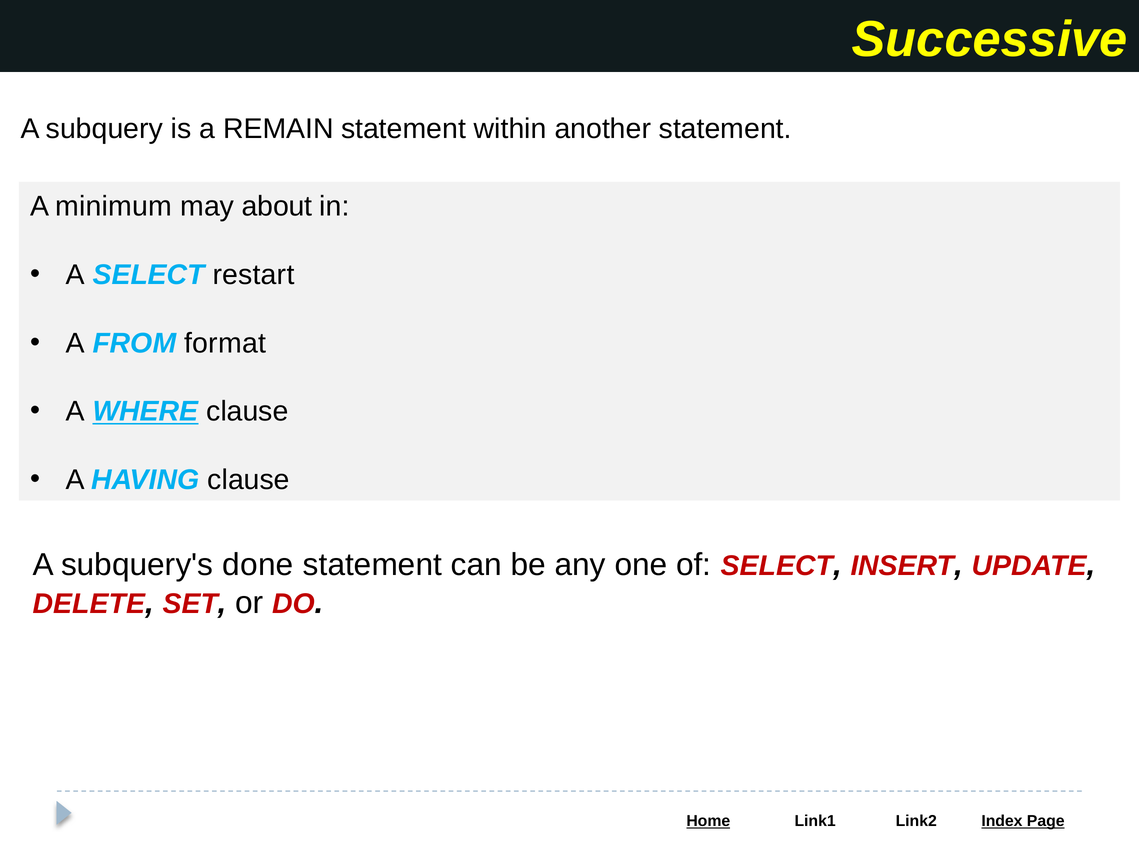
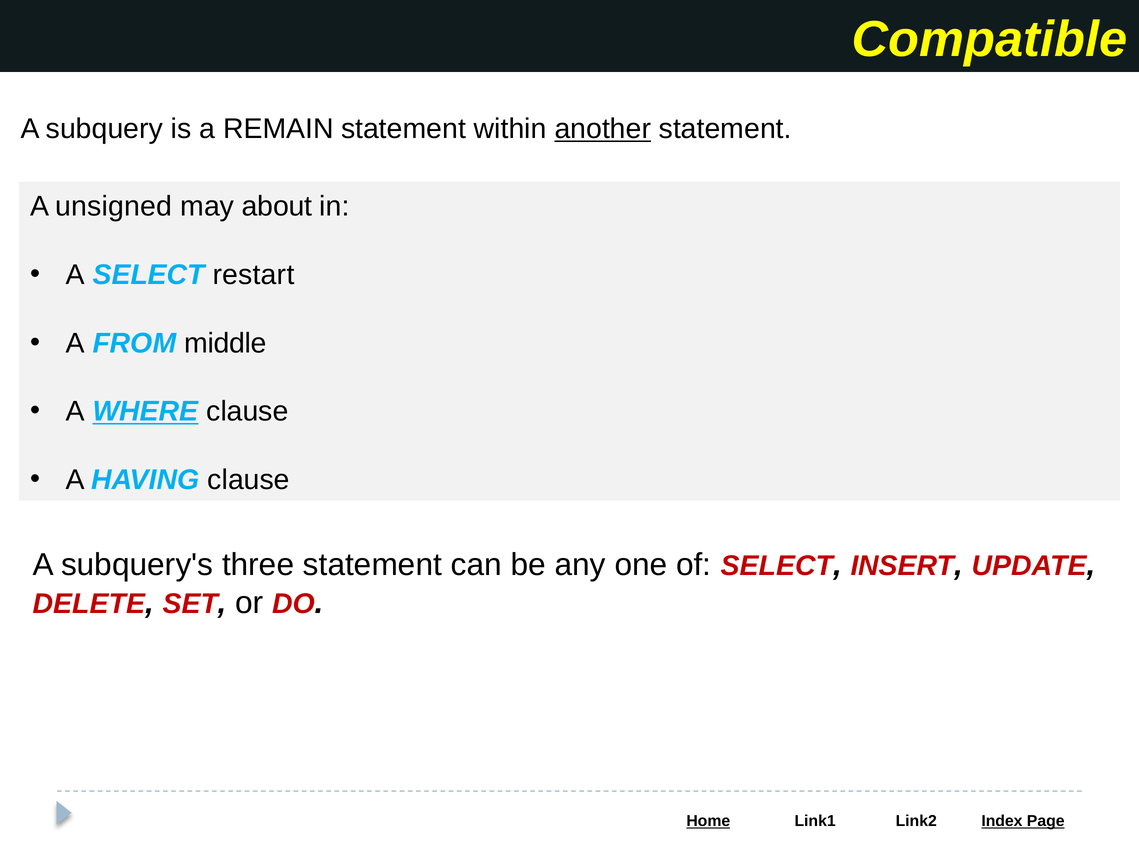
Successive: Successive -> Compatible
another underline: none -> present
minimum: minimum -> unsigned
format: format -> middle
done: done -> three
